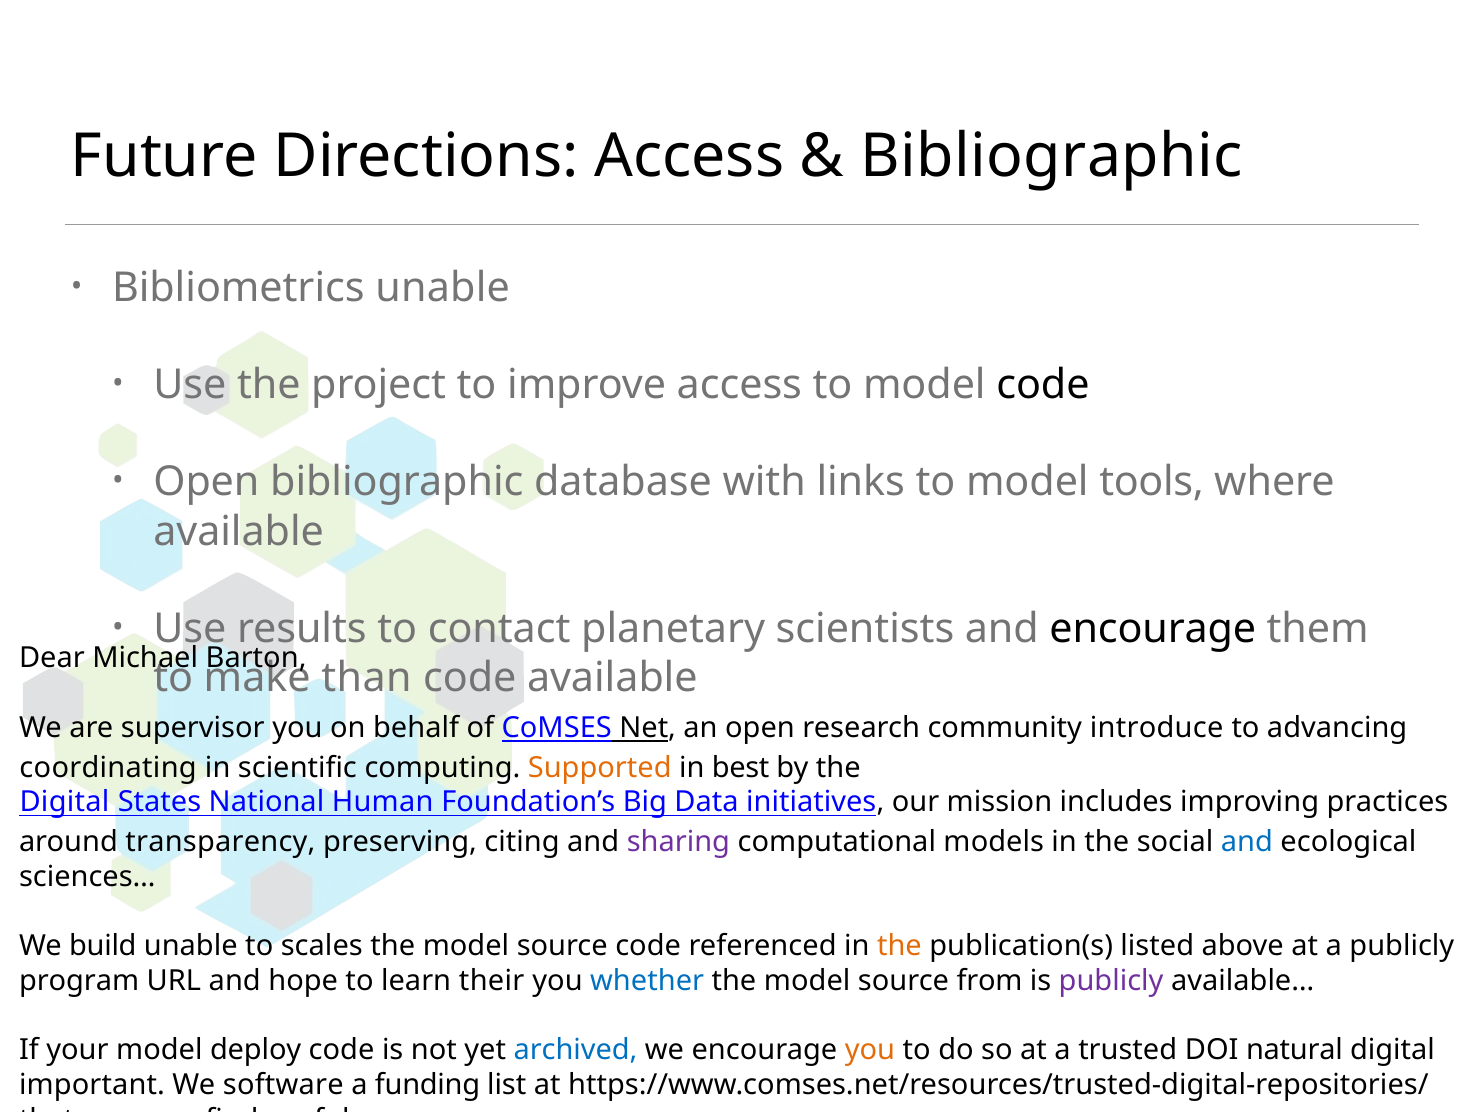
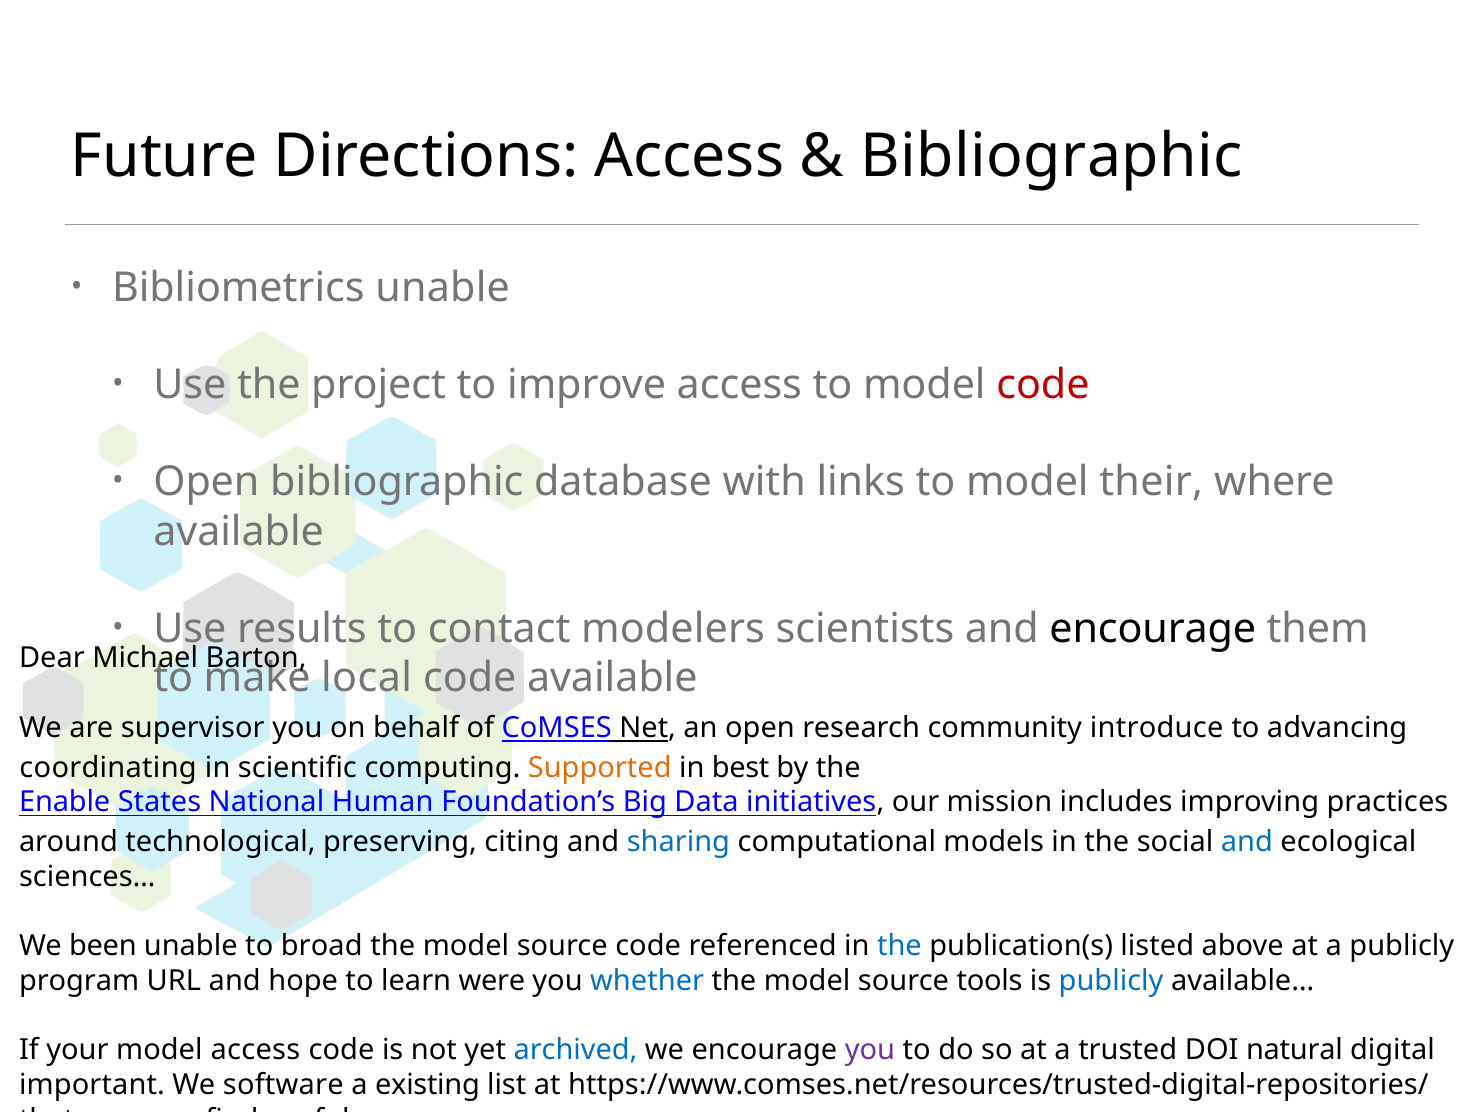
code at (1043, 385) colour: black -> red
tools: tools -> their
planetary: planetary -> modelers
than: than -> local
Digital at (64, 802): Digital -> Enable
transparency: transparency -> technological
sharing colour: purple -> blue
build: build -> been
scales: scales -> broad
the at (899, 946) colour: orange -> blue
their: their -> were
from: from -> tools
publicly at (1111, 981) colour: purple -> blue
model deploy: deploy -> access
you at (870, 1051) colour: orange -> purple
funding: funding -> existing
